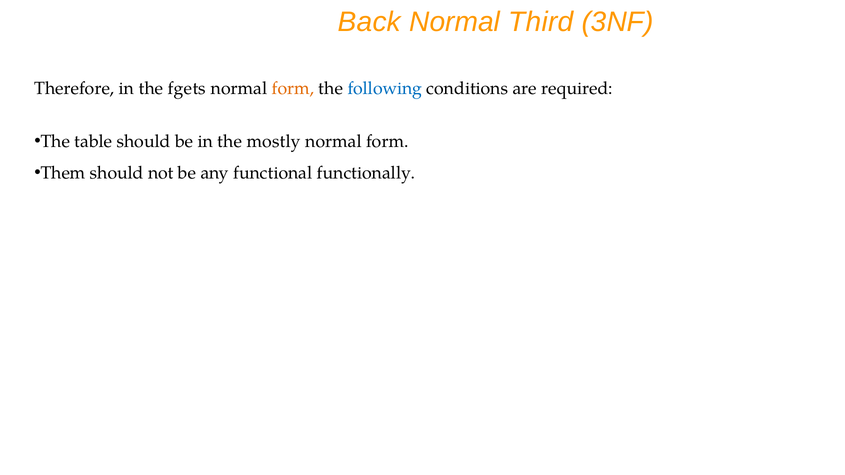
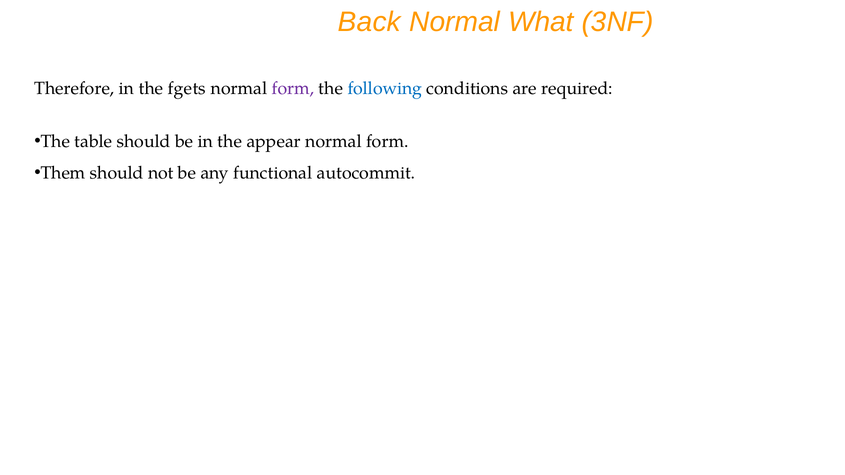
Third: Third -> What
form at (293, 89) colour: orange -> purple
mostly: mostly -> appear
functionally: functionally -> autocommit
